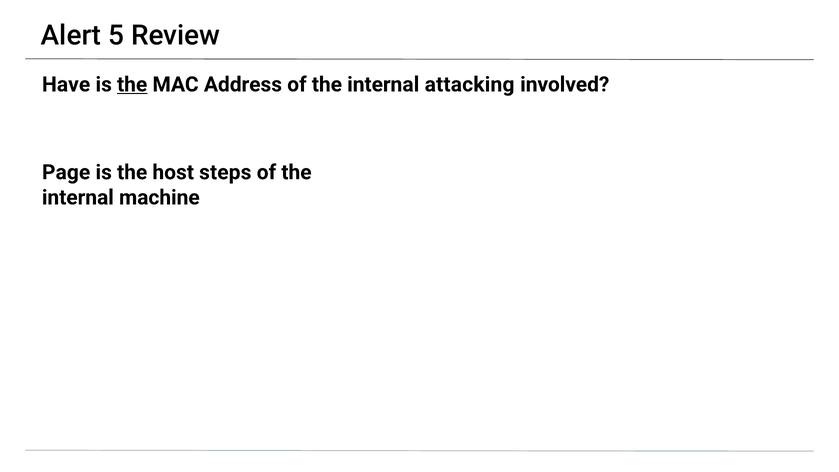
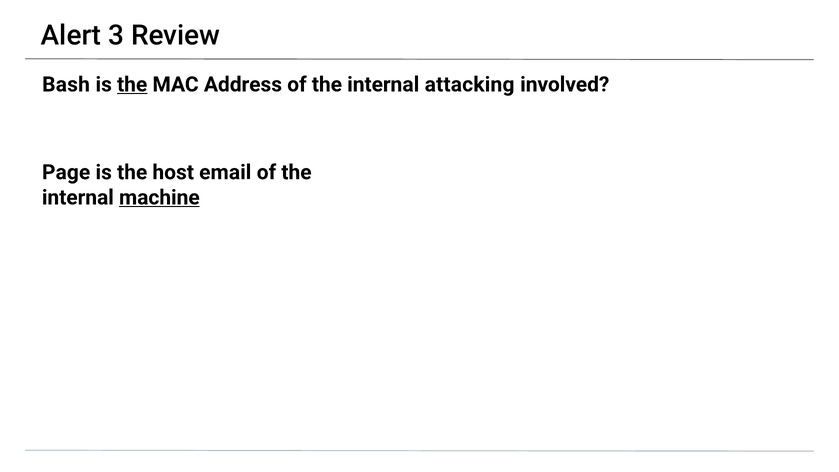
5: 5 -> 3
Have: Have -> Bash
steps: steps -> email
machine underline: none -> present
